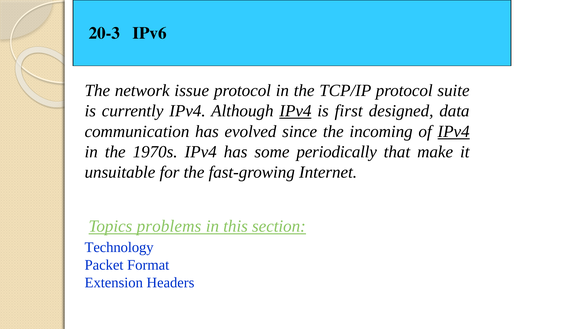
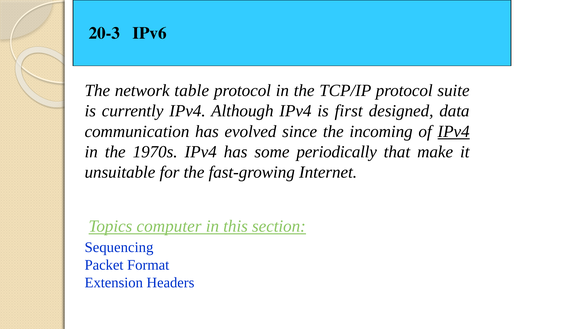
issue: issue -> table
IPv4 at (295, 111) underline: present -> none
problems: problems -> computer
Technology: Technology -> Sequencing
